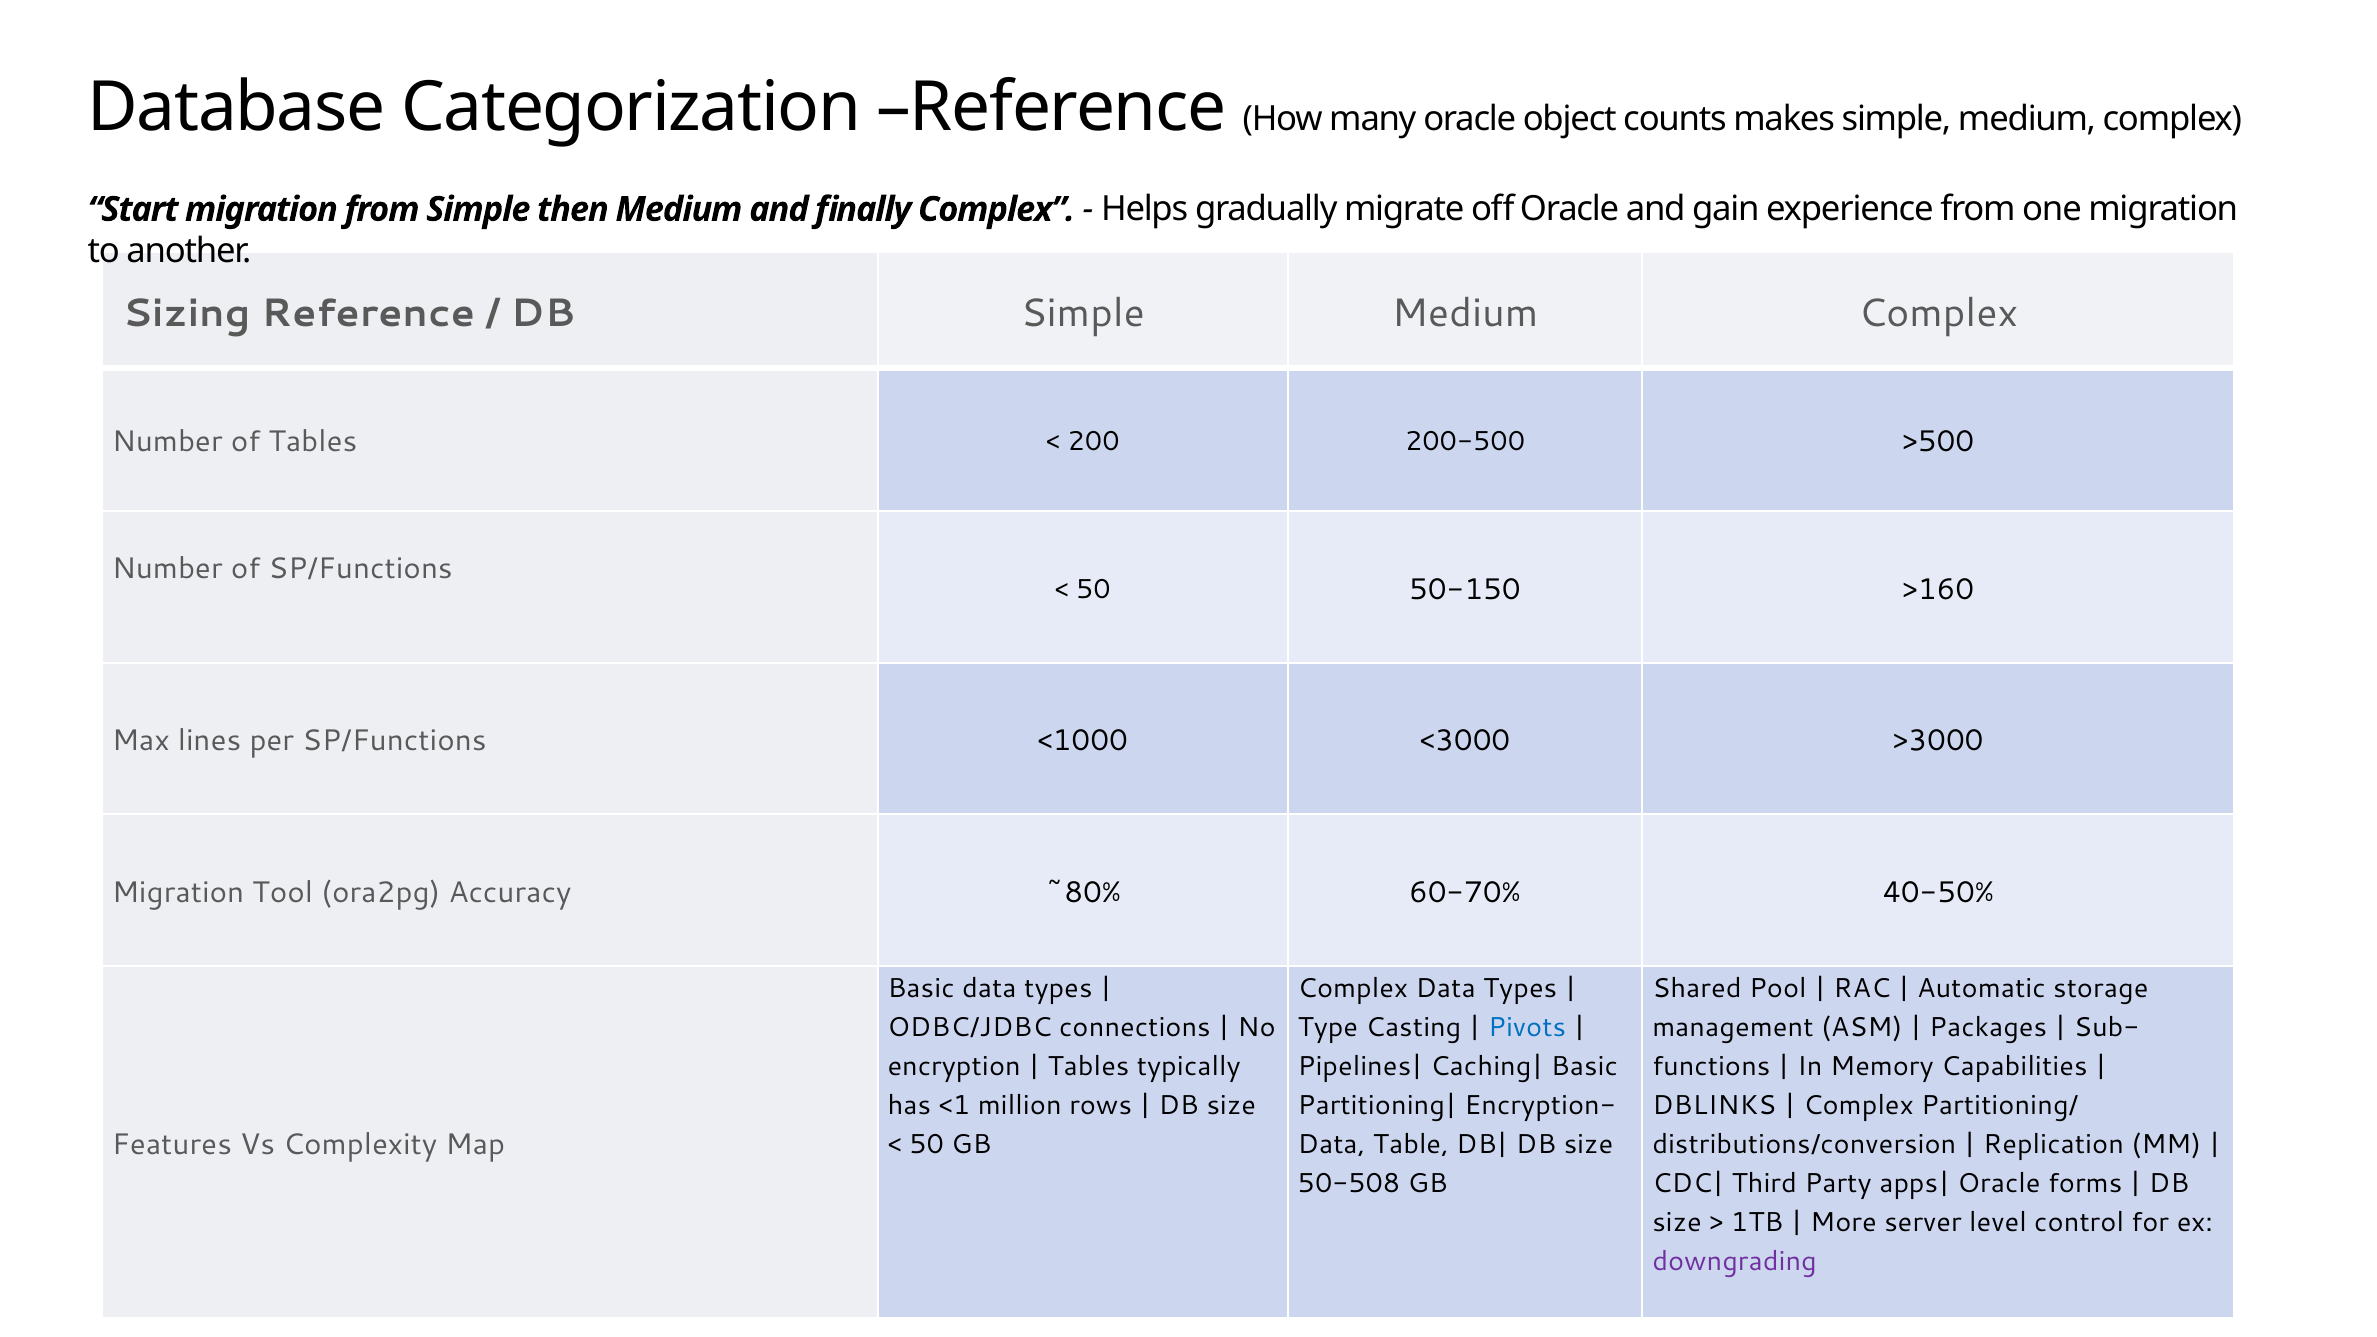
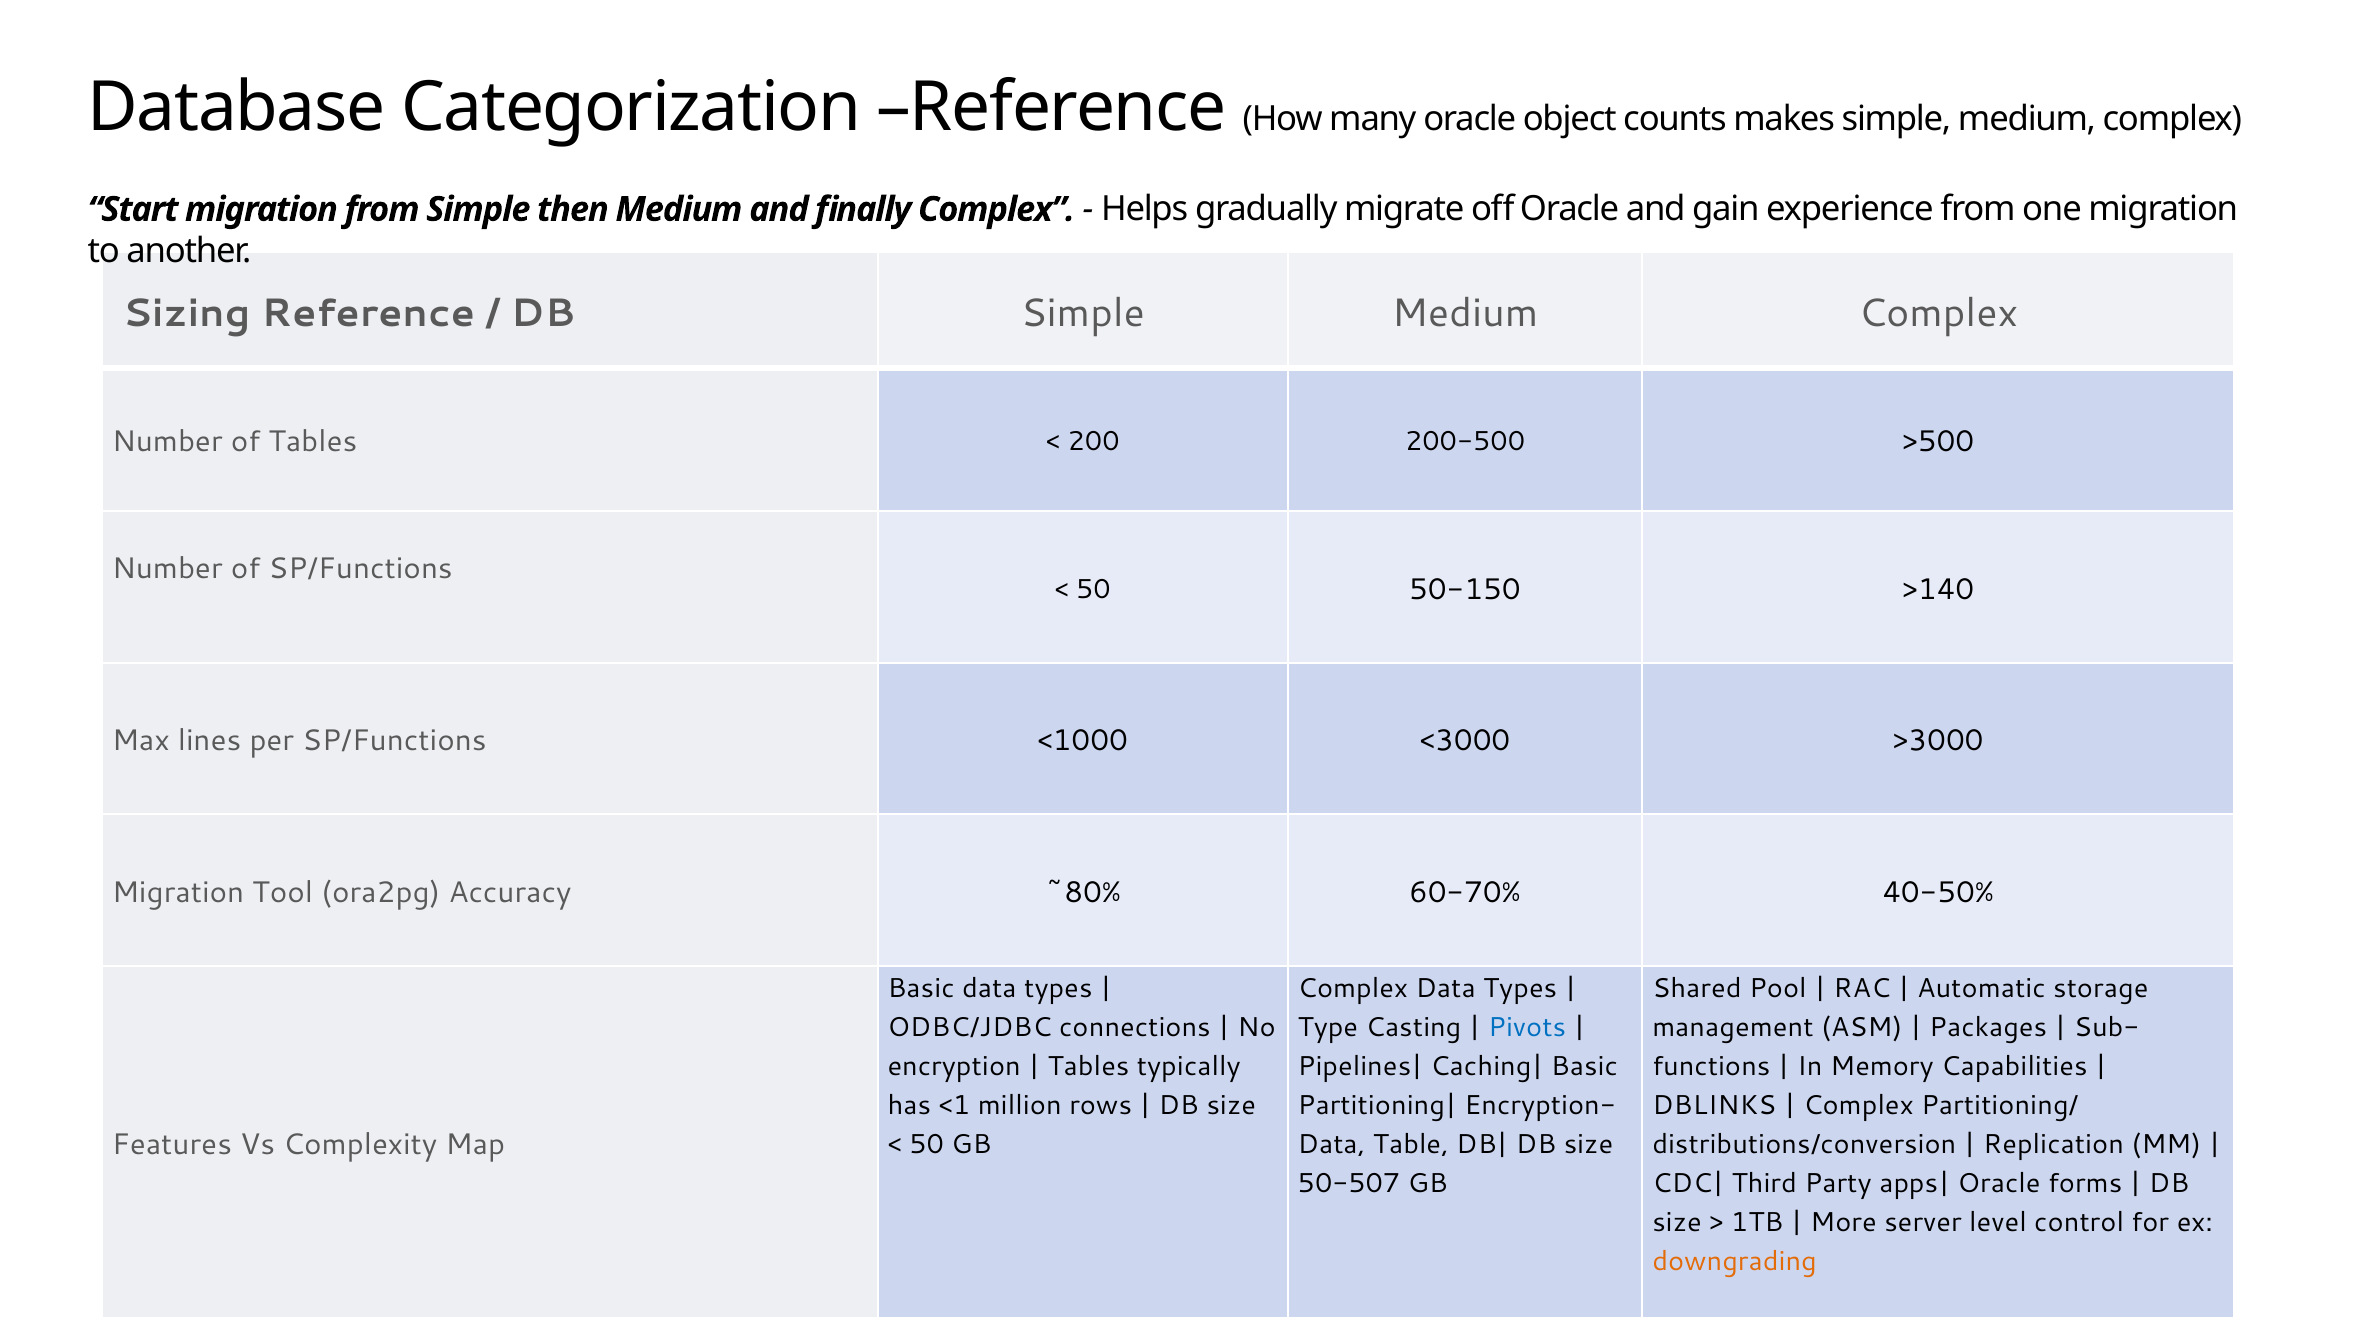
>160: >160 -> >140
50-508: 50-508 -> 50-507
downgrading colour: purple -> orange
